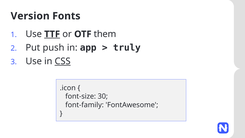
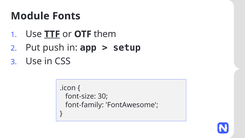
Version: Version -> Module
truly: truly -> setup
CSS underline: present -> none
